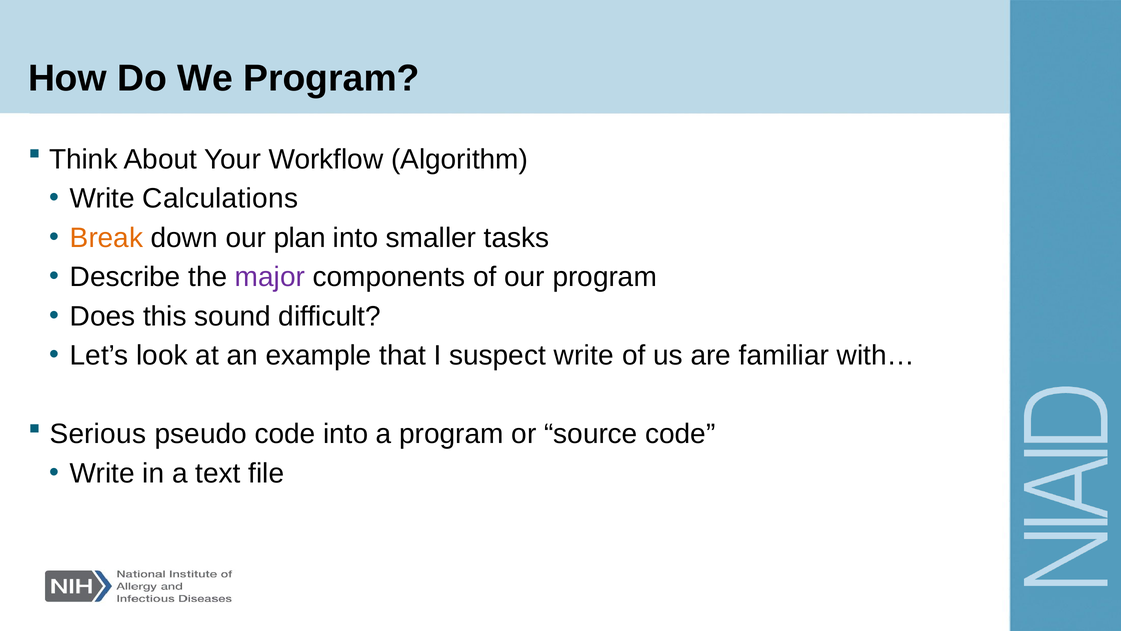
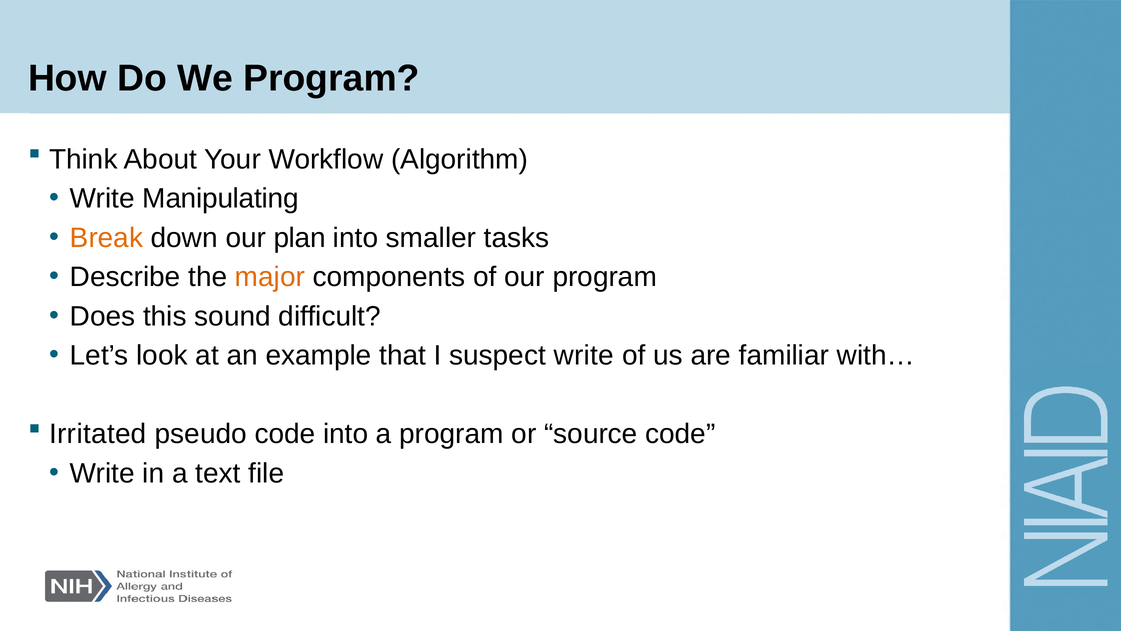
Calculations: Calculations -> Manipulating
major colour: purple -> orange
Serious: Serious -> Irritated
